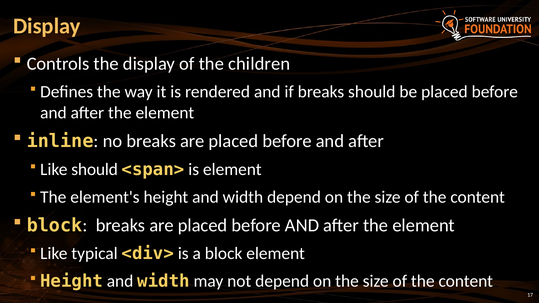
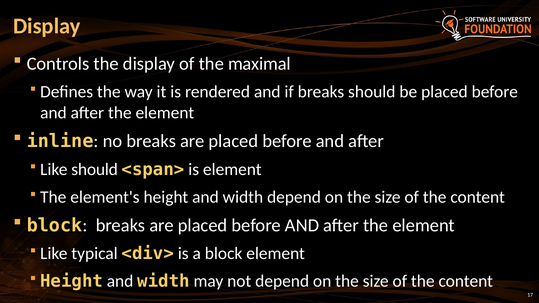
children: children -> maximal
